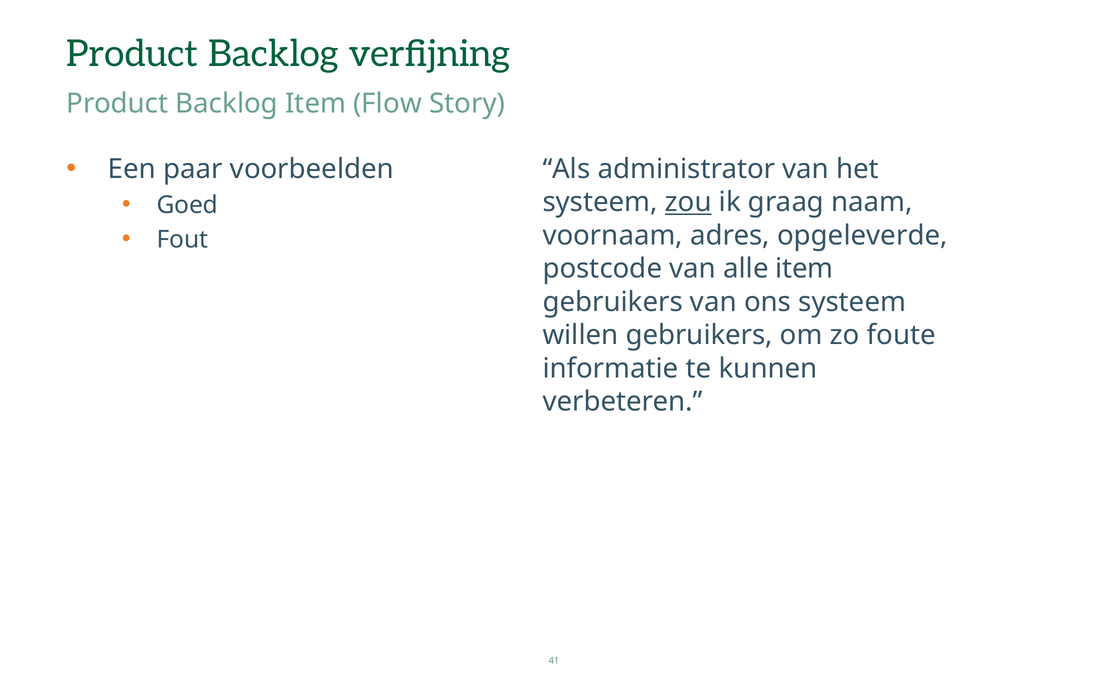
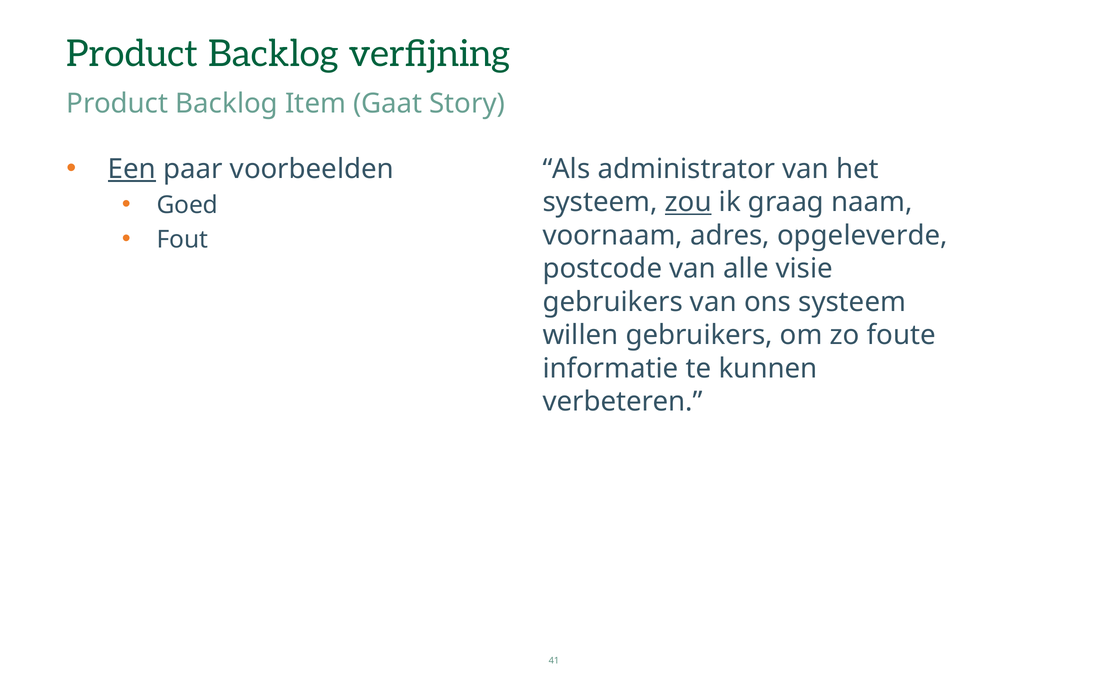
Flow: Flow -> Gaat
Een underline: none -> present
alle item: item -> visie
